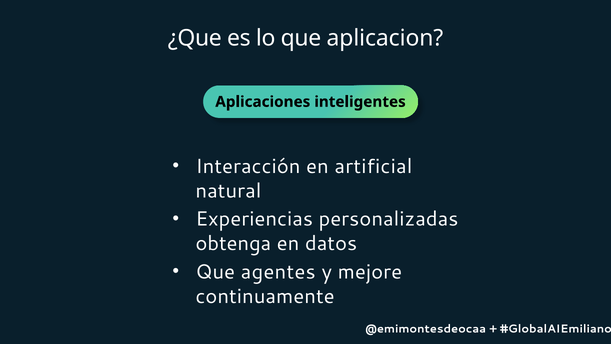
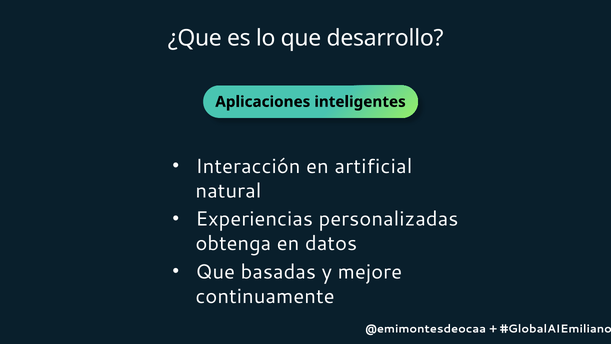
aplicacion: aplicacion -> desarrollo
agentes: agentes -> basadas
